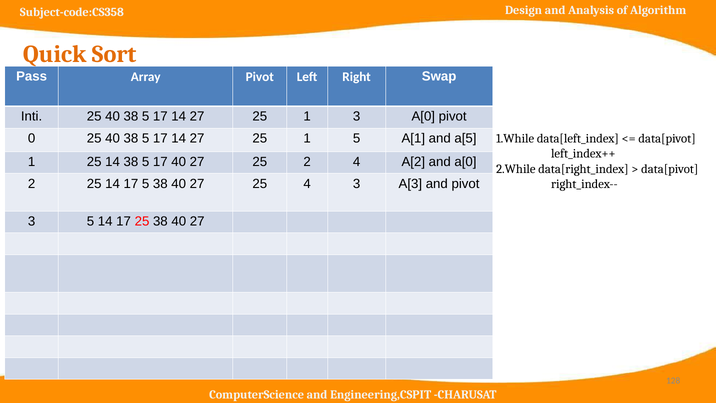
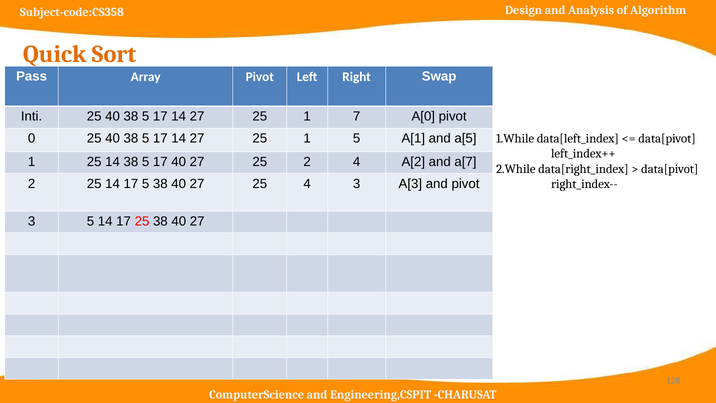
1 3: 3 -> 7
and a[0: a[0 -> a[7
